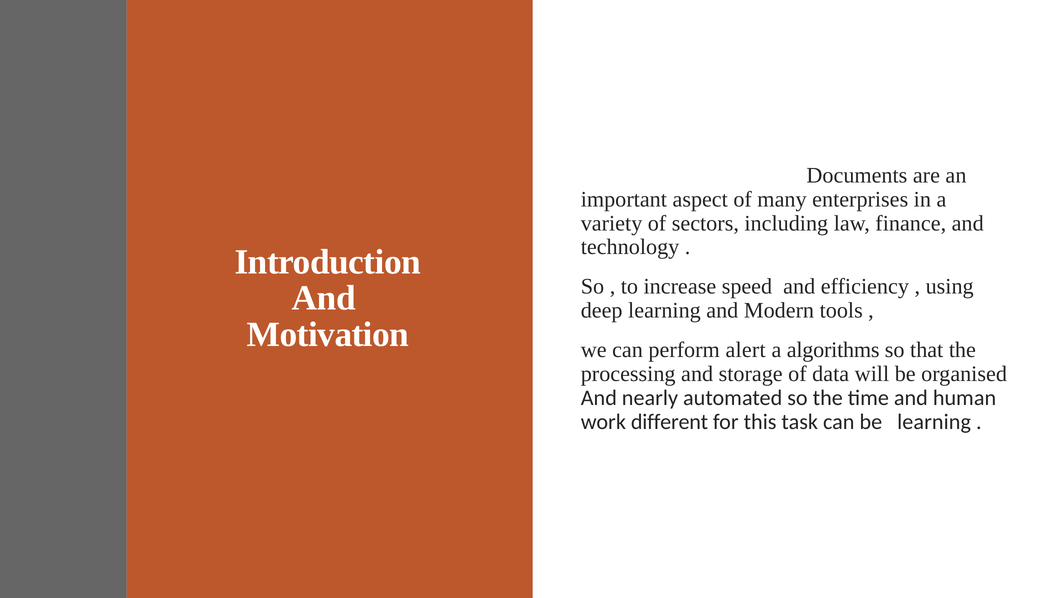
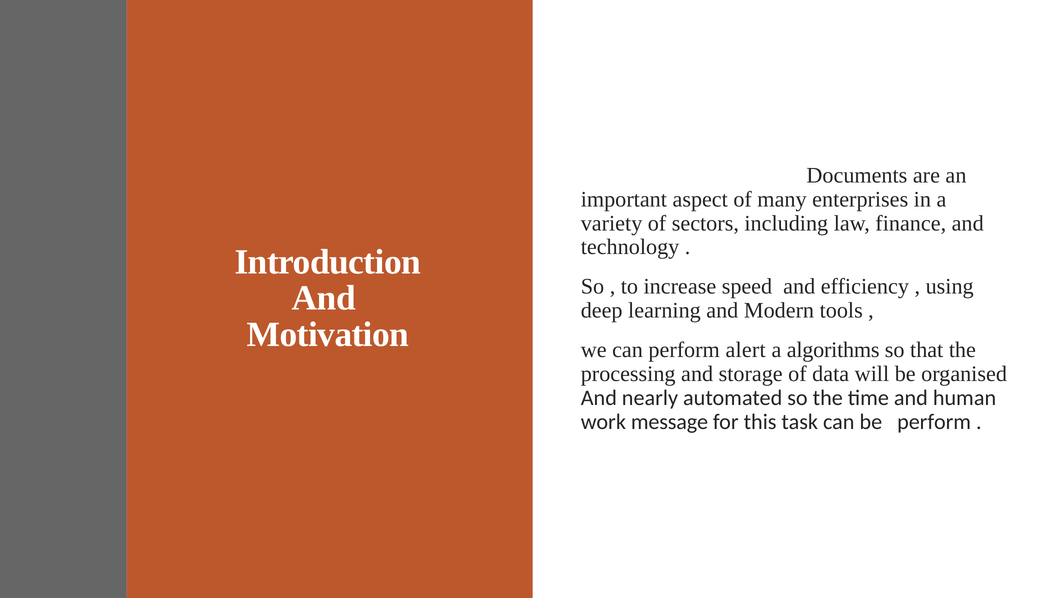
different: different -> message
be learning: learning -> perform
